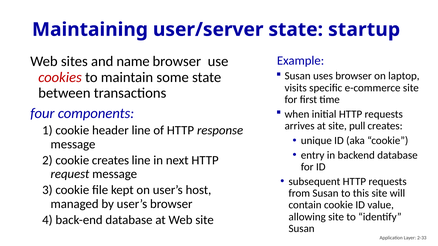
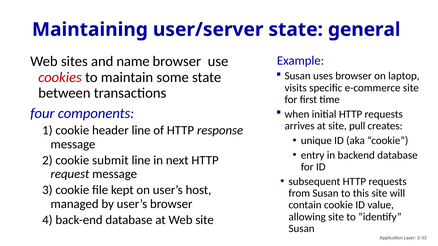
startup: startup -> general
cookie creates: creates -> submit
